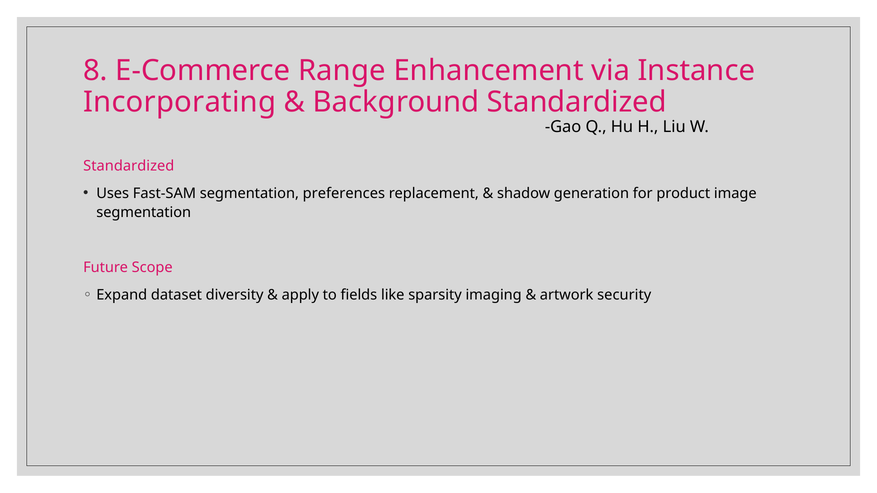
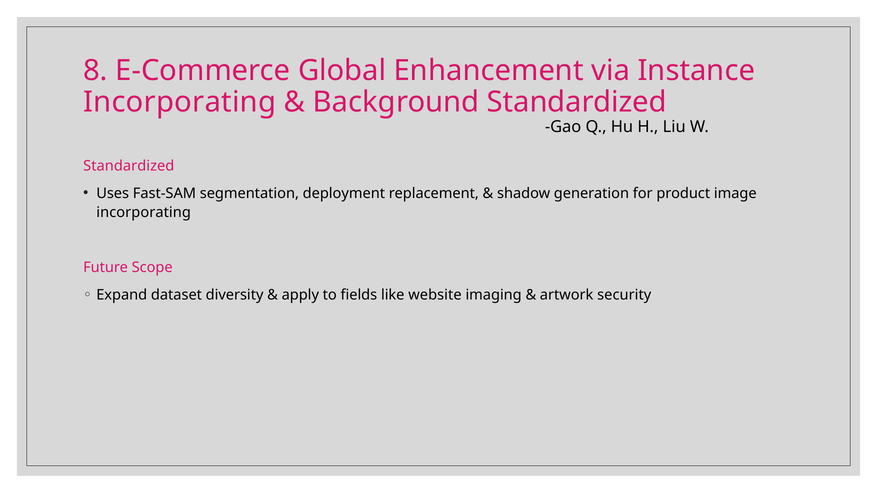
Range: Range -> Global
preferences: preferences -> deployment
segmentation at (144, 213): segmentation -> incorporating
sparsity: sparsity -> website
